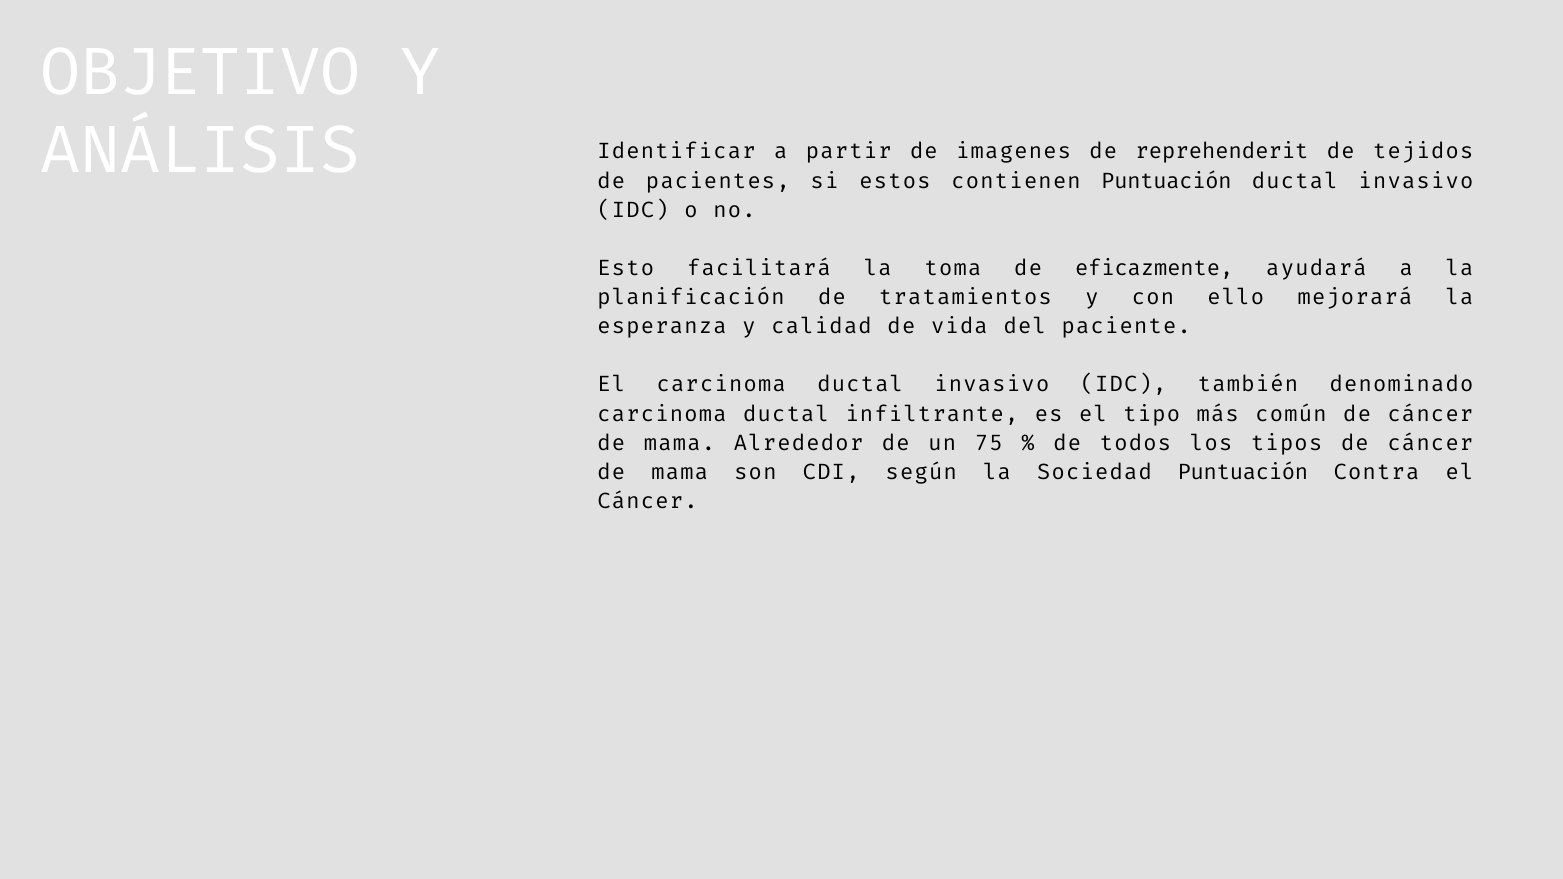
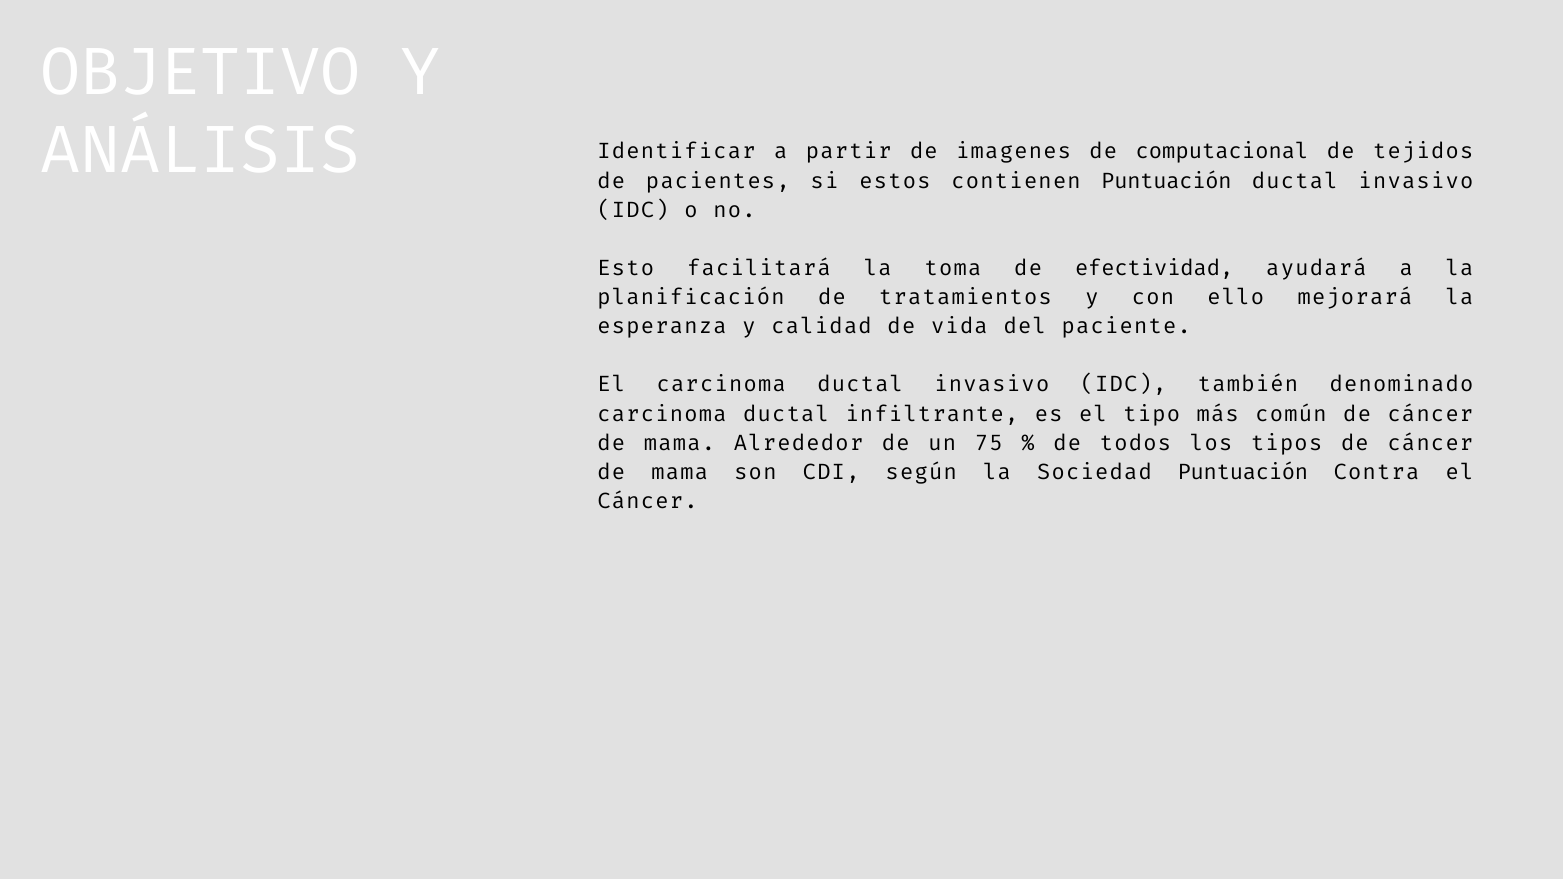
reprehenderit: reprehenderit -> computacional
eficazmente: eficazmente -> efectividad
